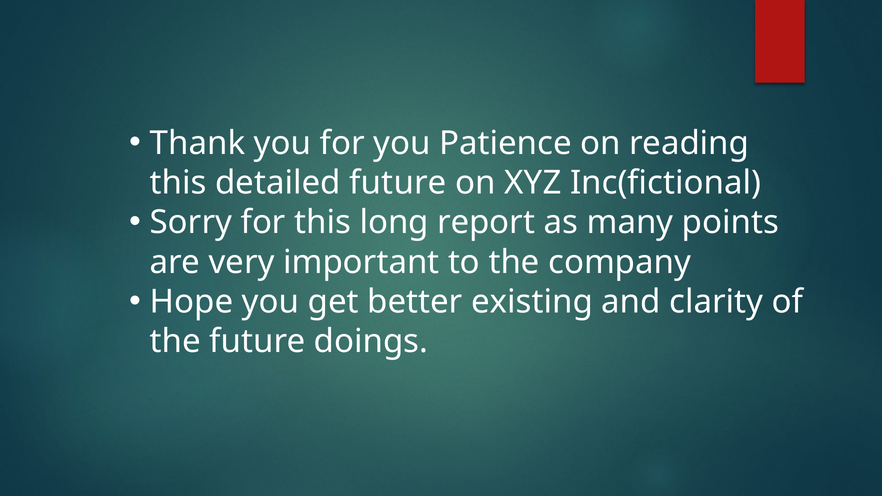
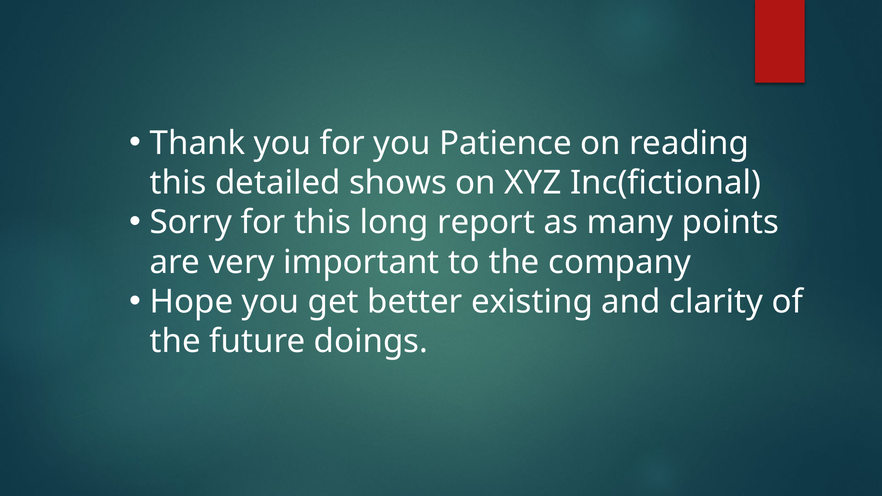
detailed future: future -> shows
